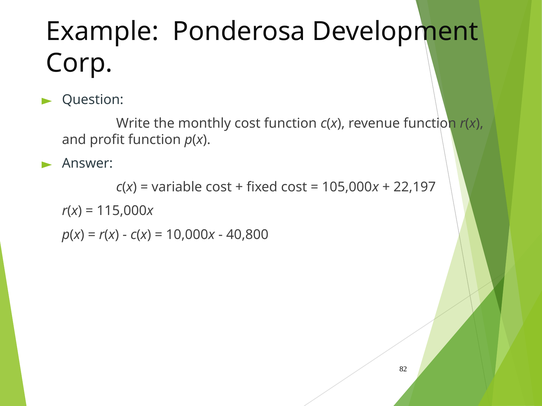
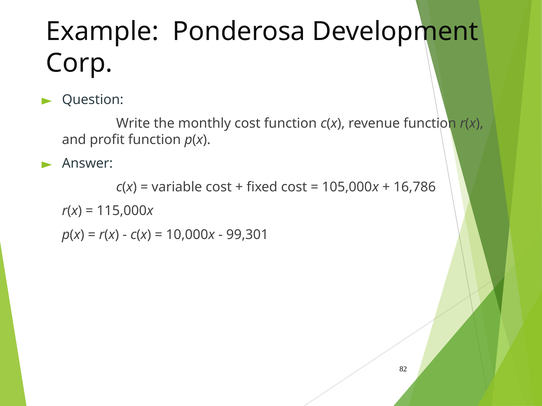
22,197: 22,197 -> 16,786
40,800: 40,800 -> 99,301
